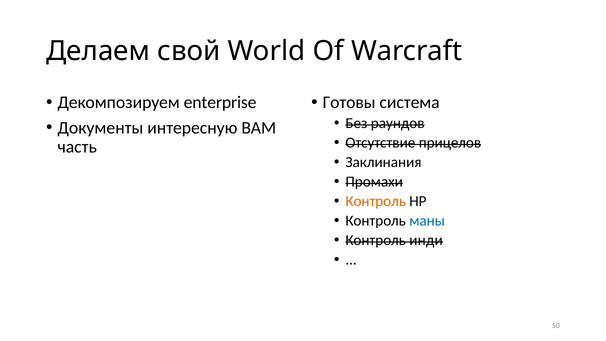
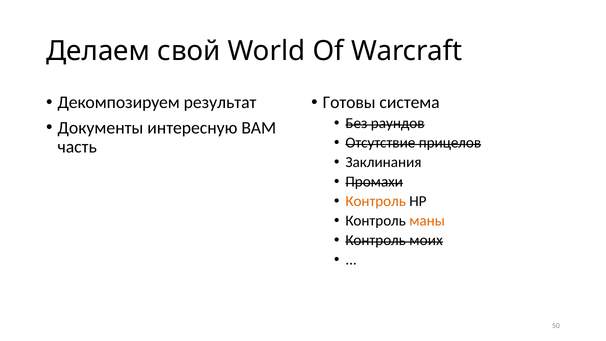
enterprise: enterprise -> результат
маны colour: blue -> orange
инди: инди -> моих
